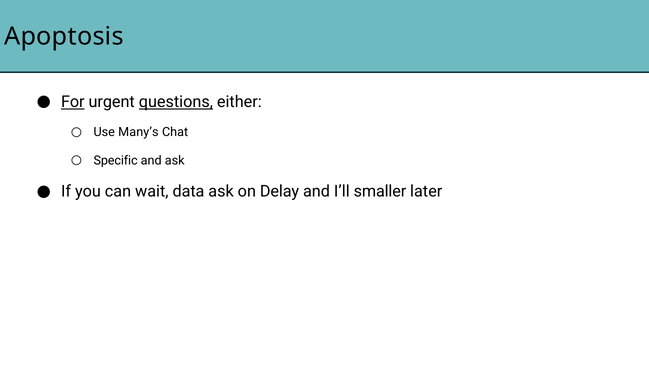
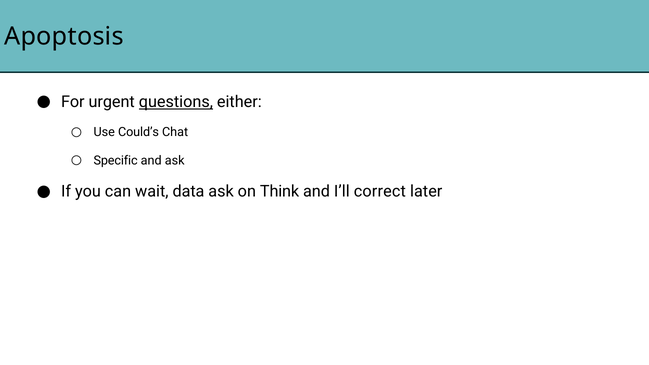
For underline: present -> none
Many’s: Many’s -> Could’s
Delay: Delay -> Think
smaller: smaller -> correct
